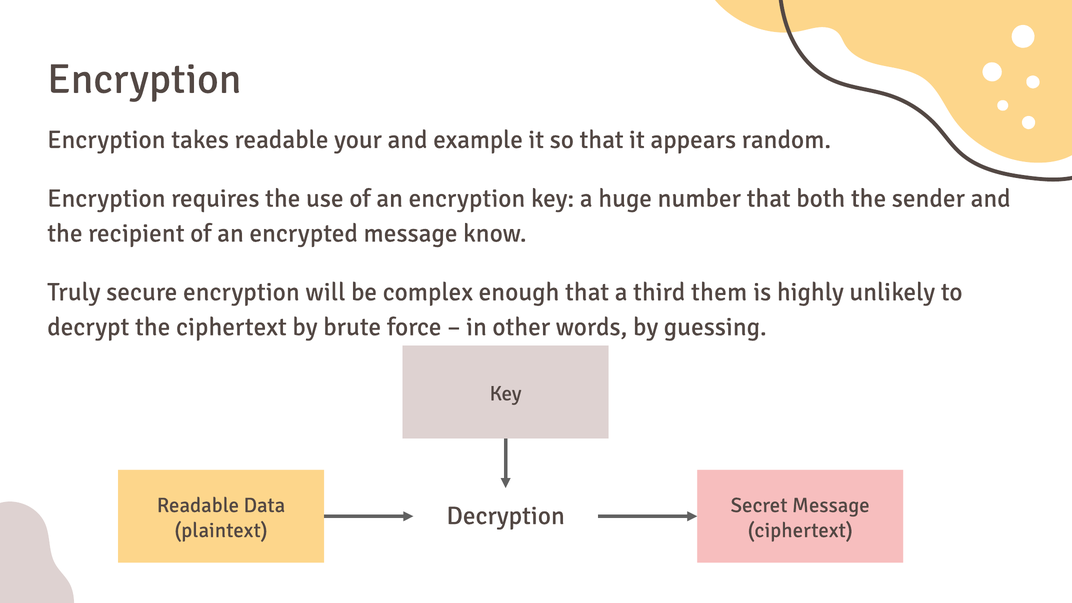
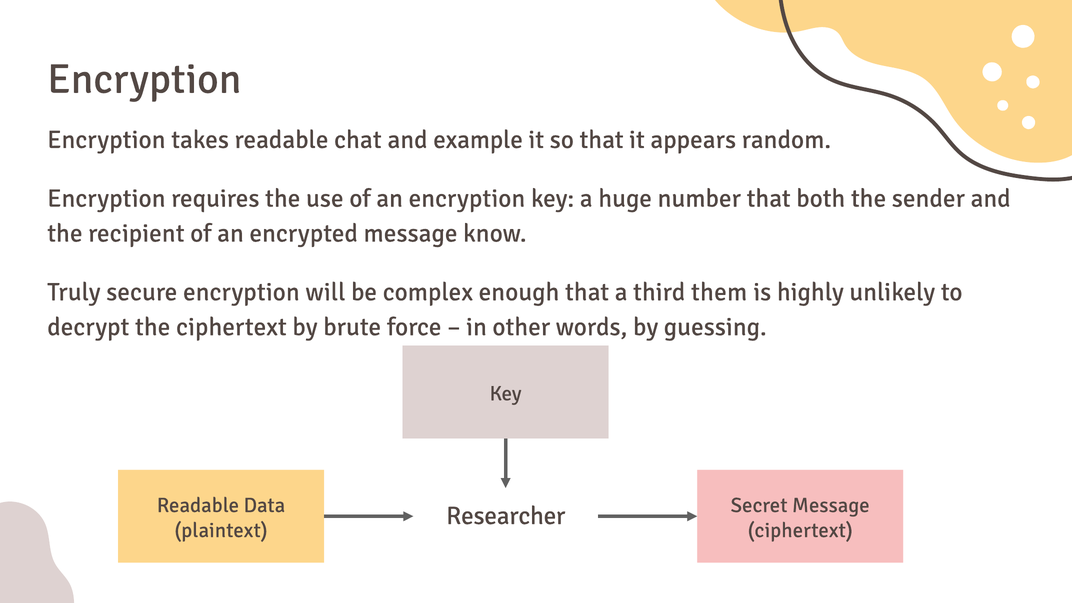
your: your -> chat
Decryption: Decryption -> Researcher
